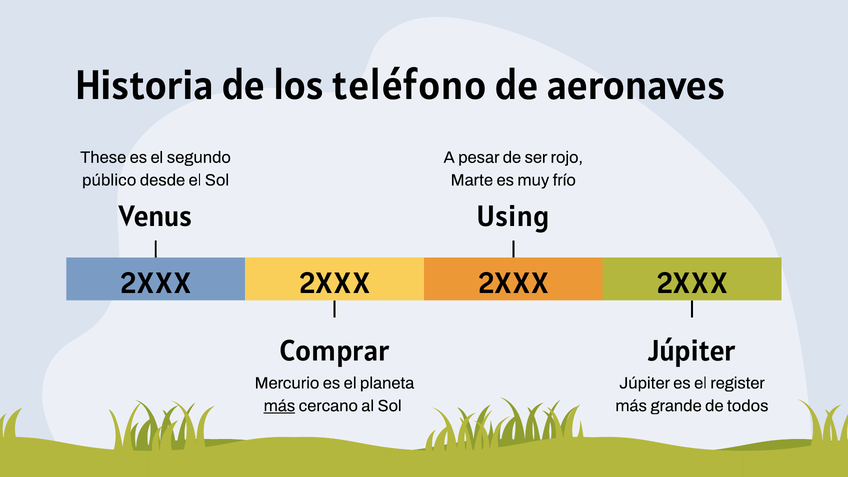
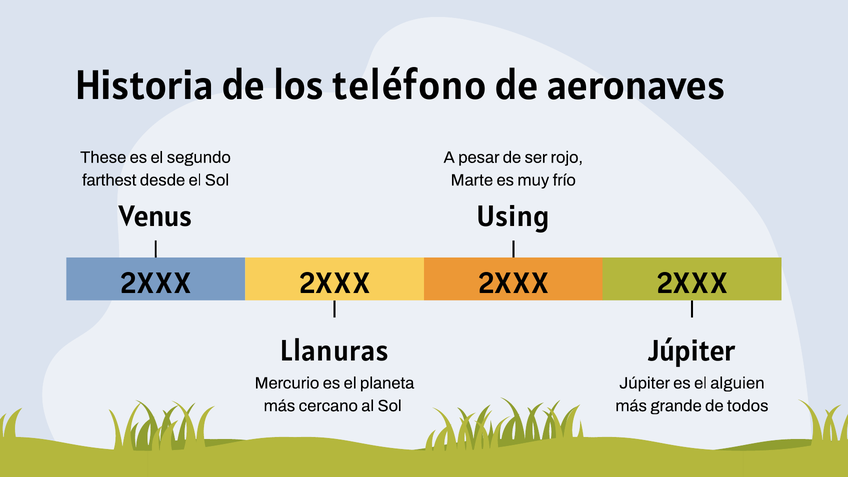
público: público -> farthest
Comprar: Comprar -> Llanuras
register: register -> alguien
más at (279, 406) underline: present -> none
